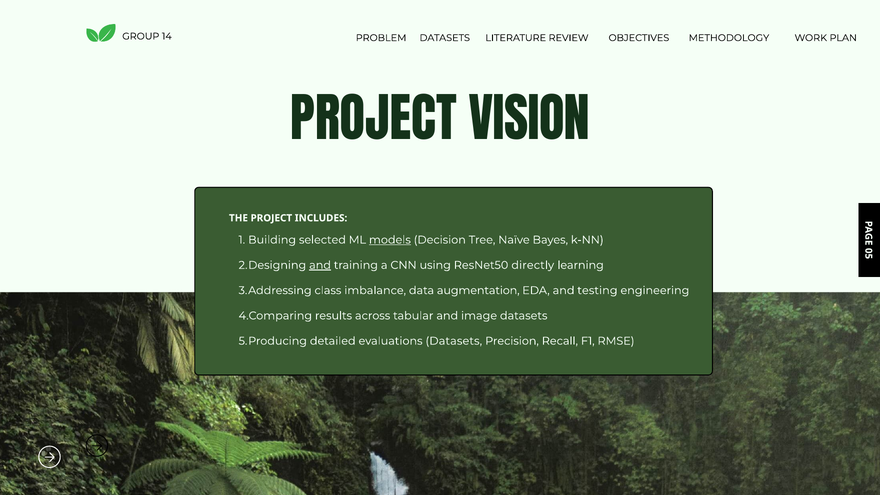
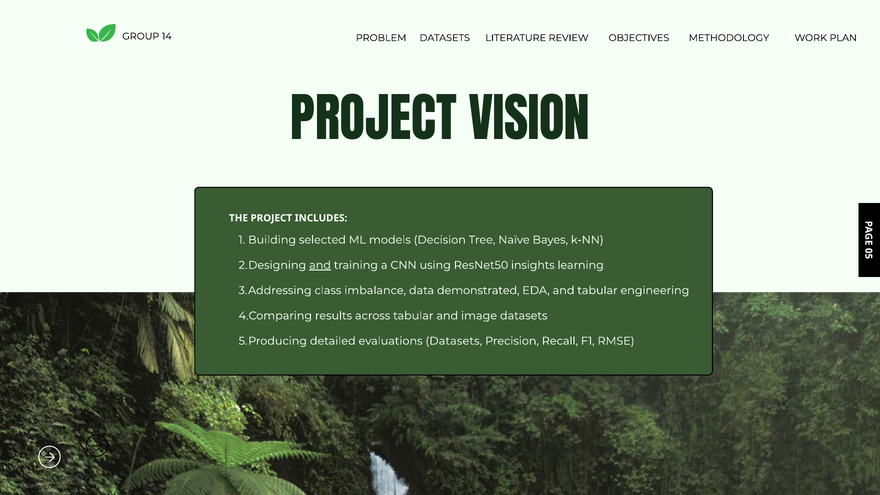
models underline: present -> none
directly: directly -> insights
augmentation: augmentation -> demonstrated
and testing: testing -> tabular
